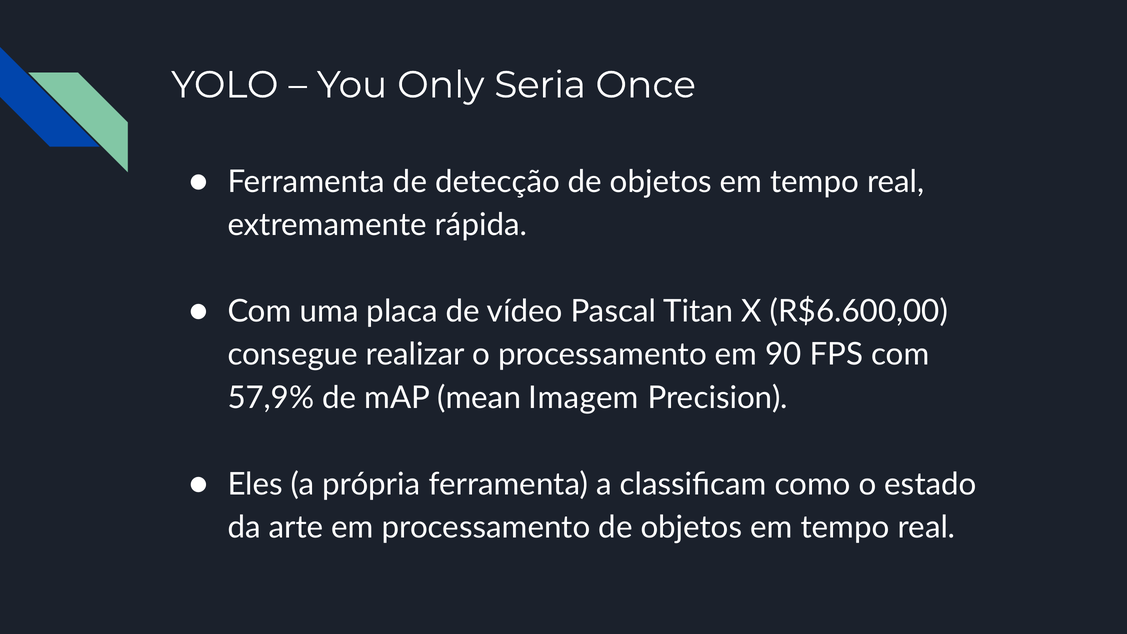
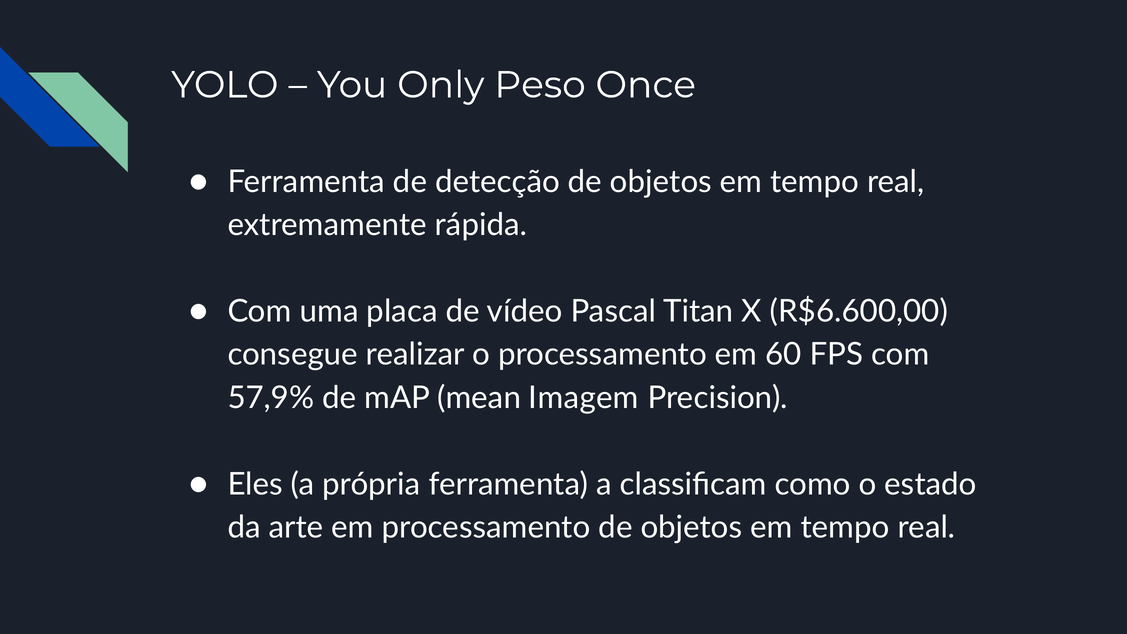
Seria: Seria -> Peso
90: 90 -> 60
